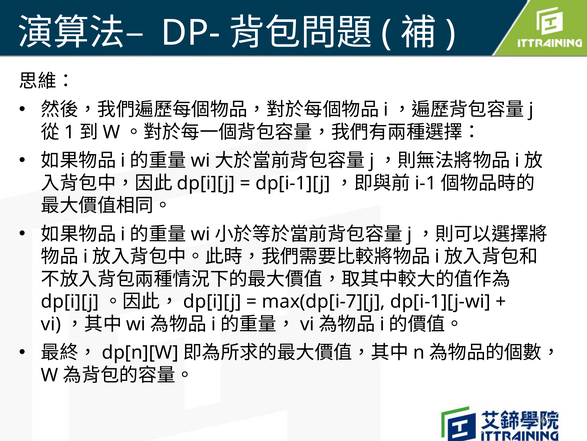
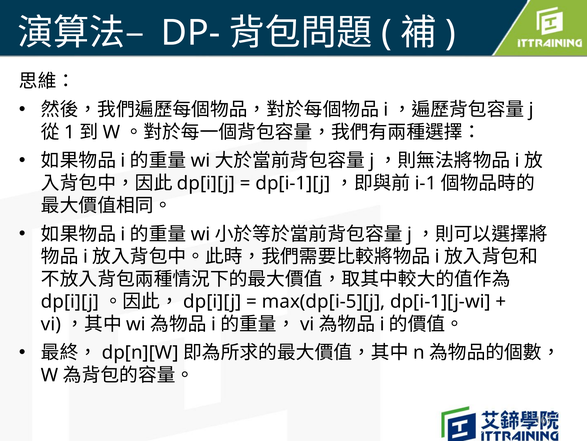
max(dp[i-7][j: max(dp[i-7][j -> max(dp[i-5][j
